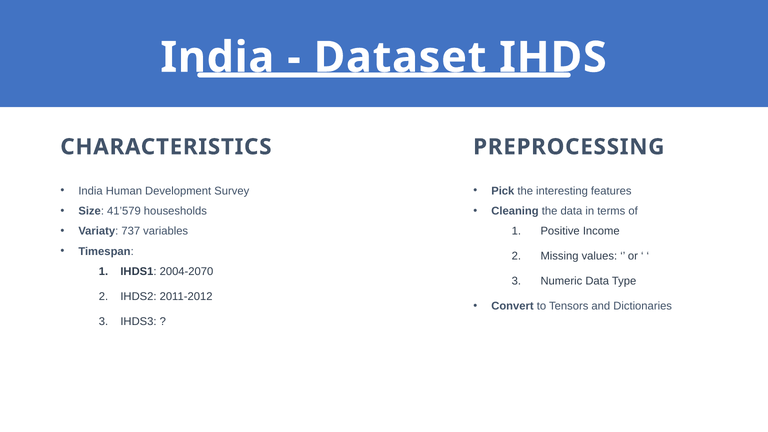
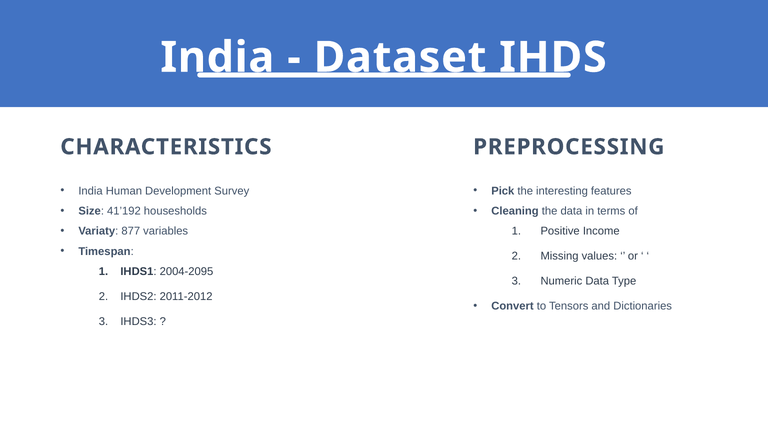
41’579: 41’579 -> 41’192
737: 737 -> 877
2004-2070: 2004-2070 -> 2004-2095
